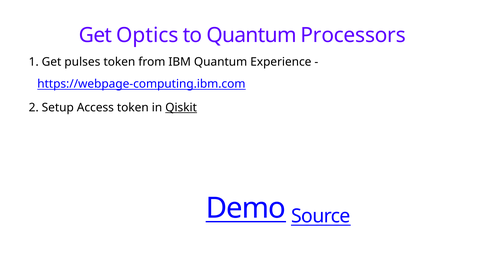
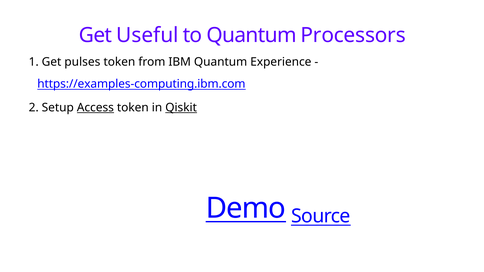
Optics: Optics -> Useful
https://webpage-computing.ibm.com: https://webpage-computing.ibm.com -> https://examples-computing.ibm.com
Access underline: none -> present
